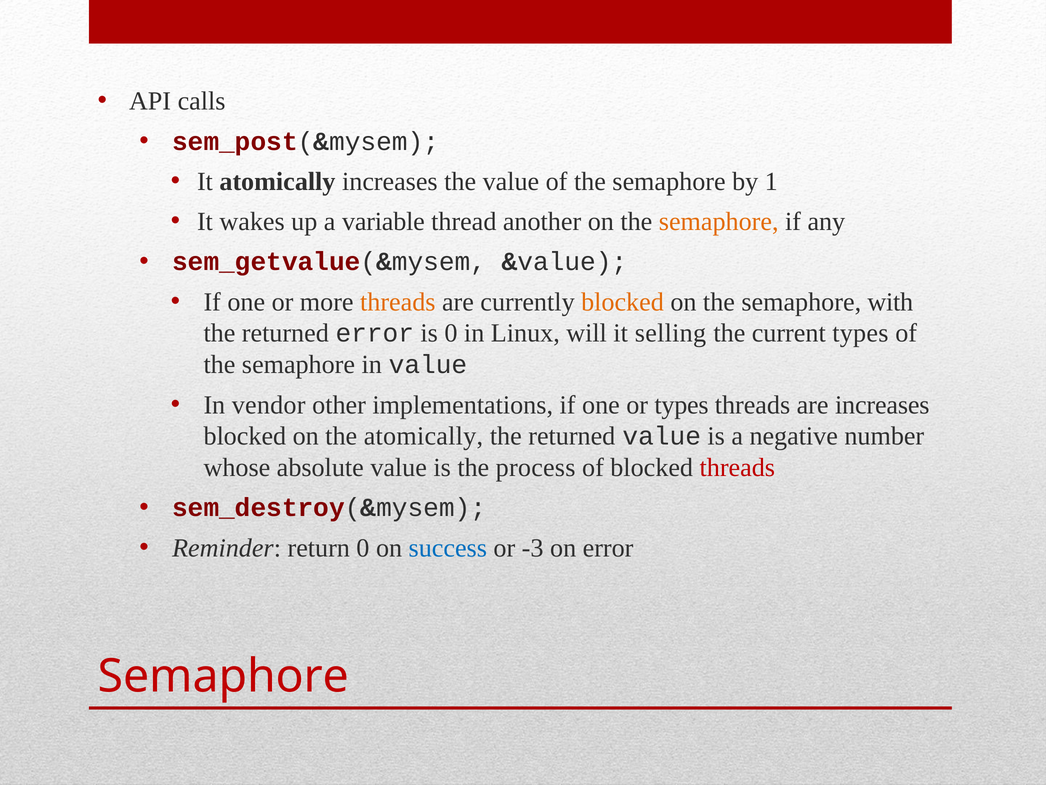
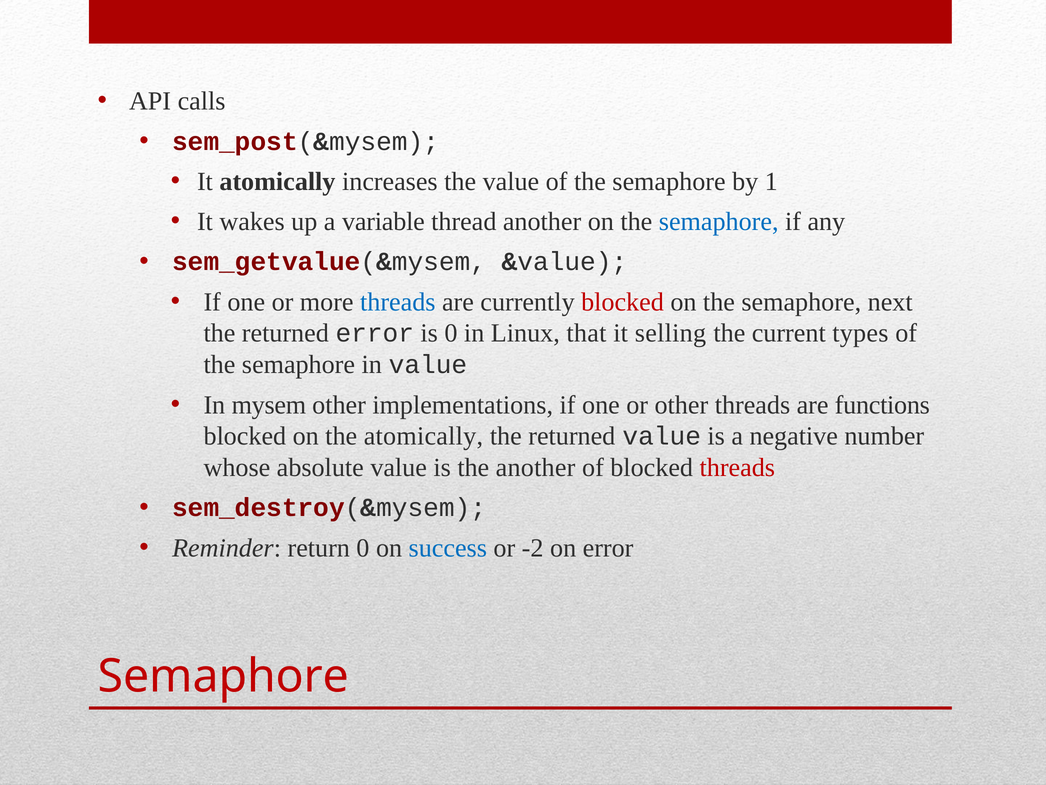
semaphore at (719, 222) colour: orange -> blue
threads at (398, 302) colour: orange -> blue
blocked at (622, 302) colour: orange -> red
with: with -> next
will: will -> that
vendor: vendor -> mysem
or types: types -> other
are increases: increases -> functions
the process: process -> another
-3: -3 -> -2
